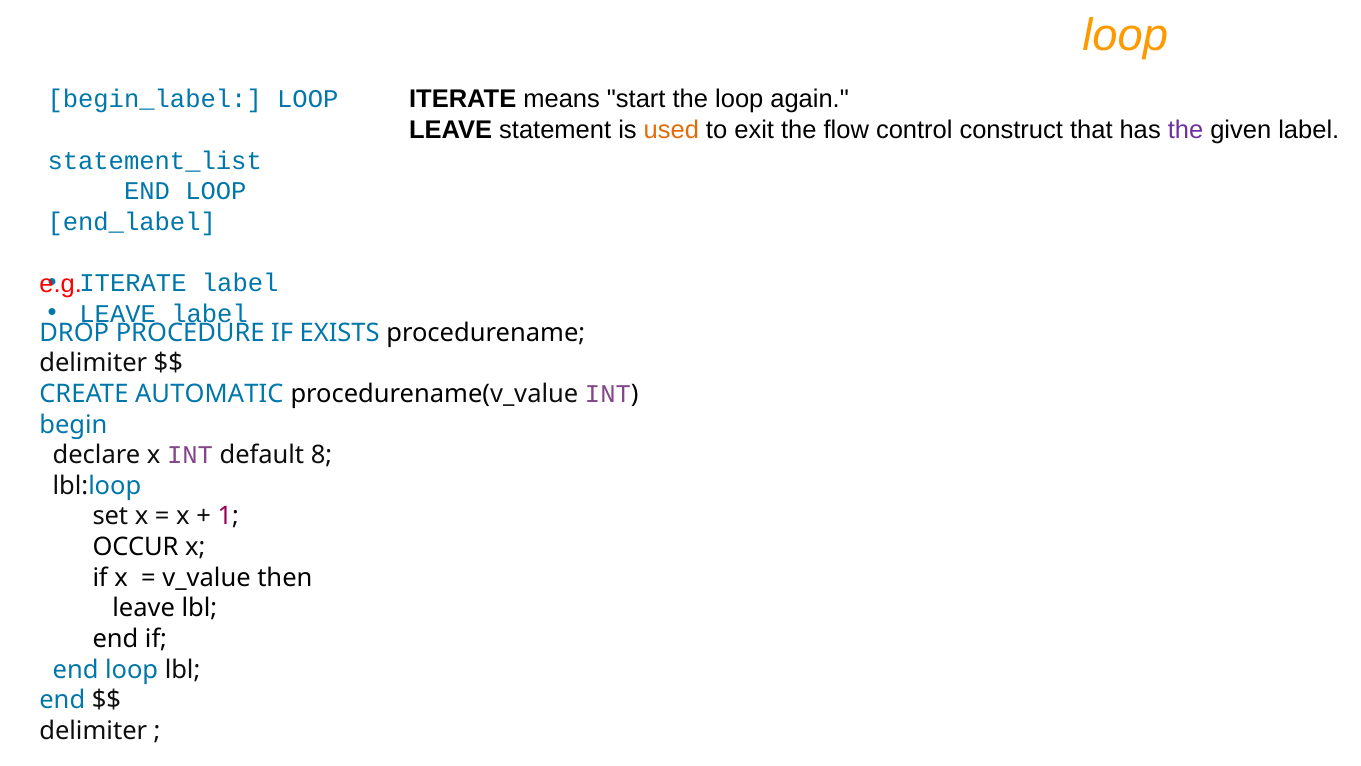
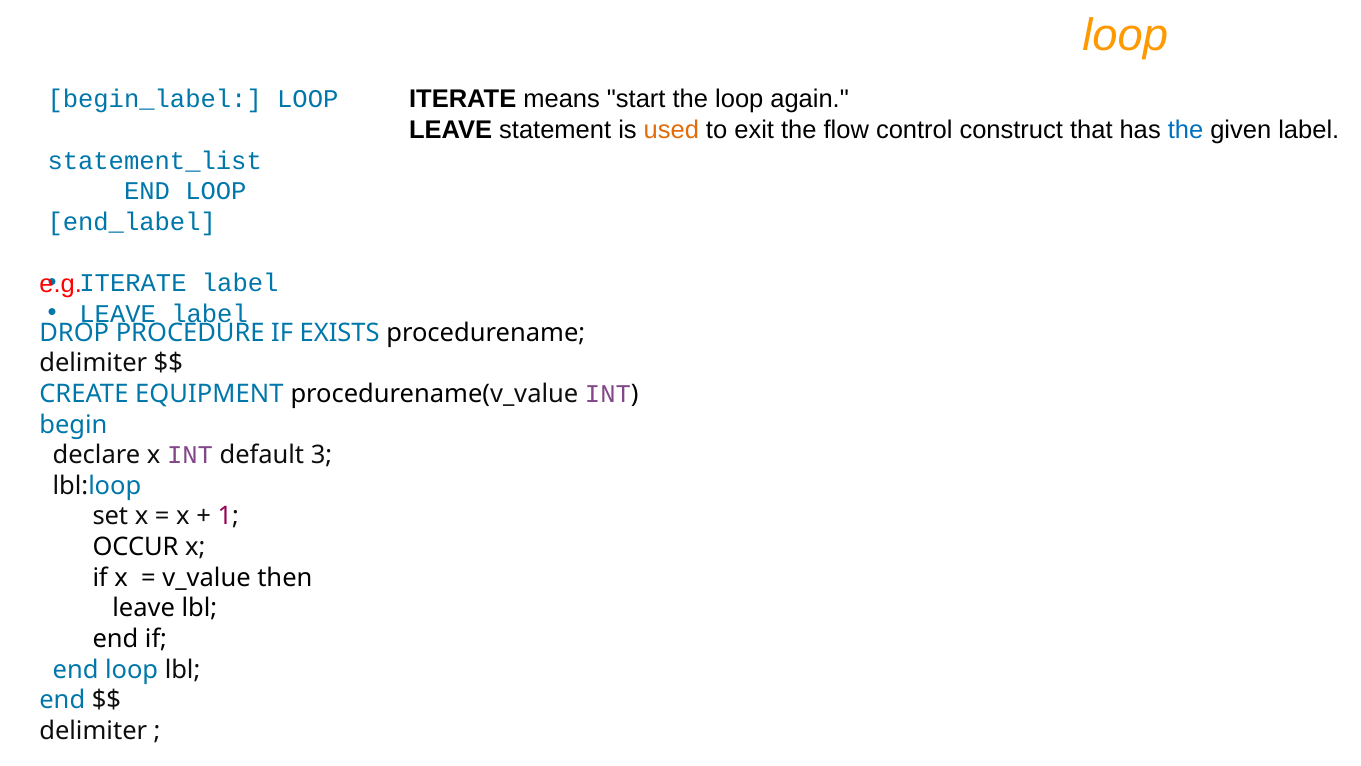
the at (1186, 130) colour: purple -> blue
AUTOMATIC: AUTOMATIC -> EQUIPMENT
8: 8 -> 3
